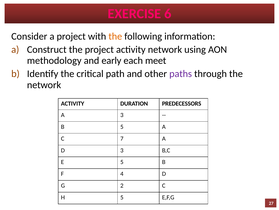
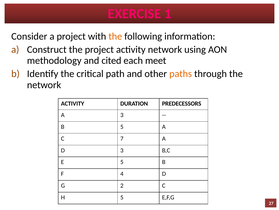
6: 6 -> 1
early: early -> cited
paths colour: purple -> orange
